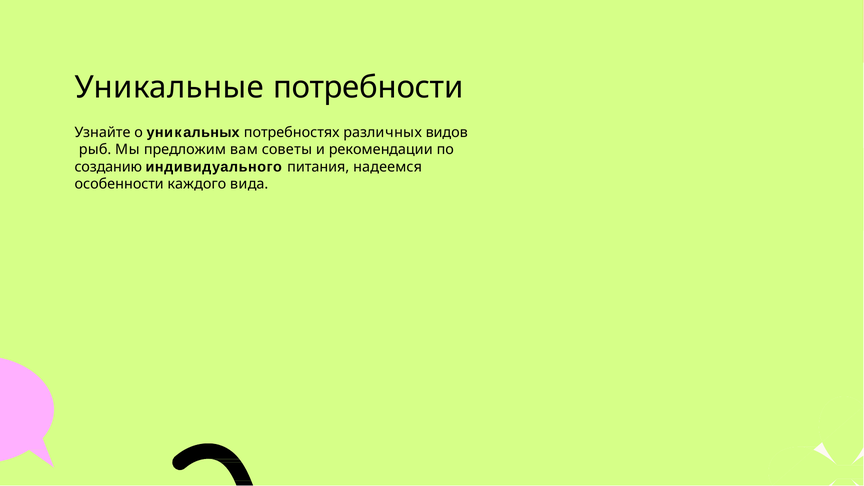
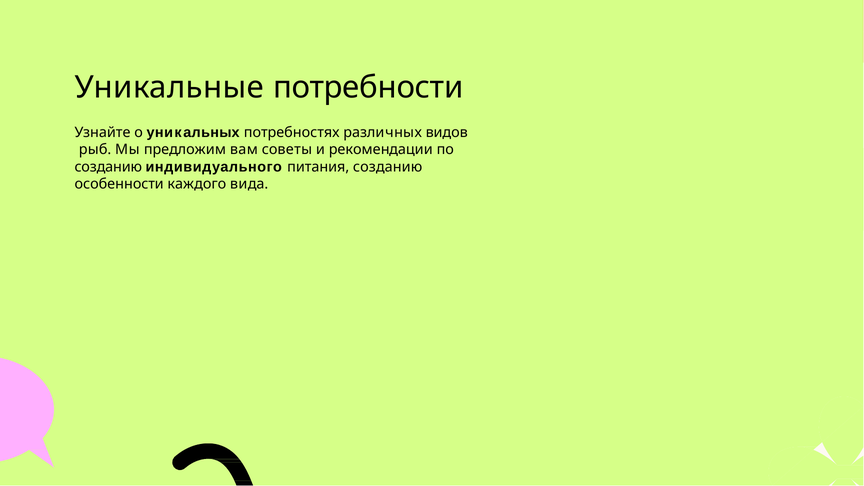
питания надеемся: надеемся -> созданию
